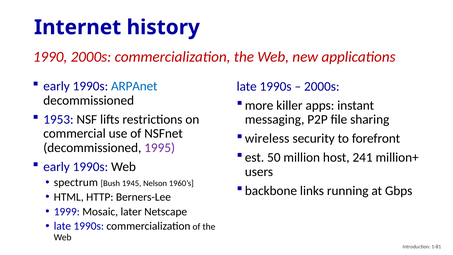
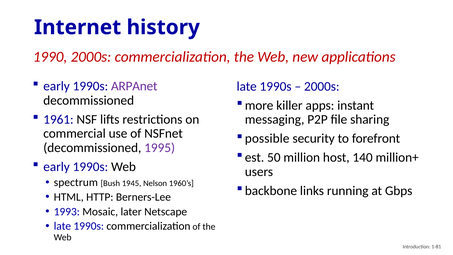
ARPAnet colour: blue -> purple
1953: 1953 -> 1961
wireless: wireless -> possible
241: 241 -> 140
1999: 1999 -> 1993
